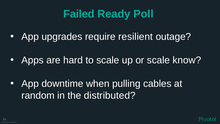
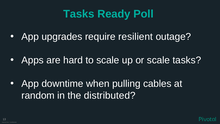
Failed at (79, 14): Failed -> Tasks
scale know: know -> tasks
